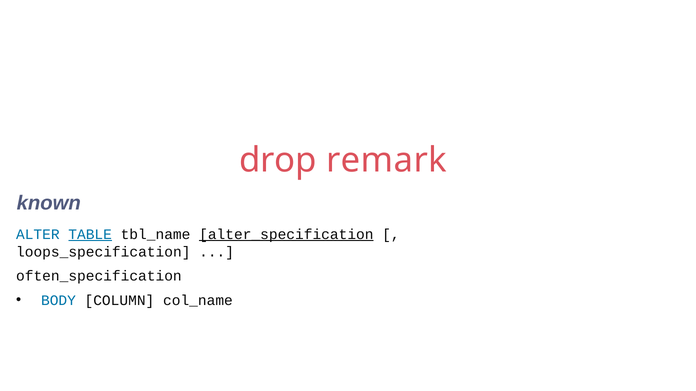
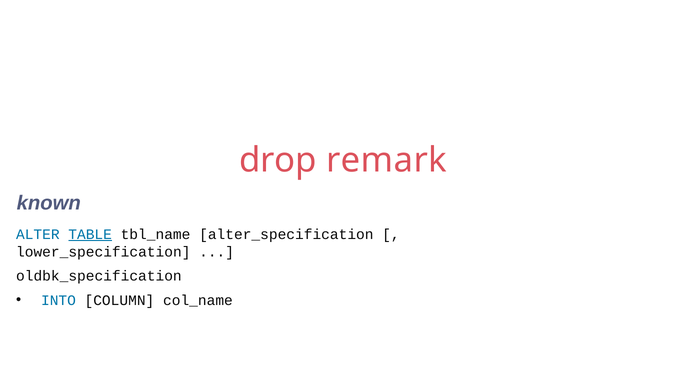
alter_specification underline: present -> none
loops_specification: loops_specification -> lower_specification
often_specification: often_specification -> oldbk_specification
BODY: BODY -> INTO
